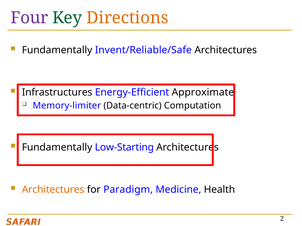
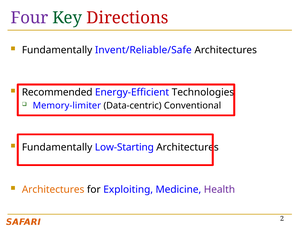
Directions colour: orange -> red
Infrastructures: Infrastructures -> Recommended
Approximate: Approximate -> Technologies
Computation: Computation -> Conventional
Paradigm: Paradigm -> Exploiting
Health colour: black -> purple
